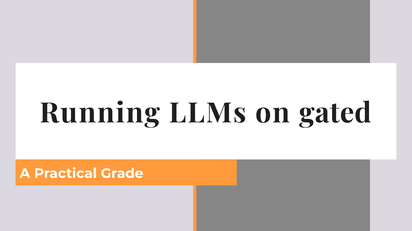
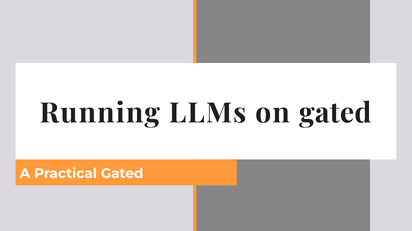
Practical Grade: Grade -> Gated
